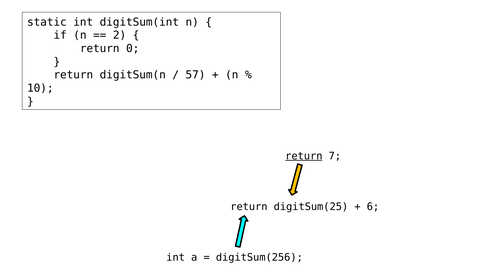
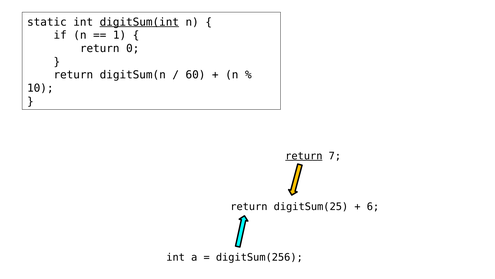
digitSum(int underline: none -> present
2: 2 -> 1
57: 57 -> 60
